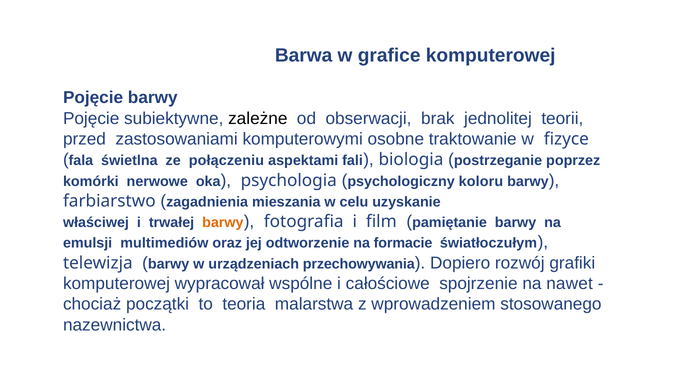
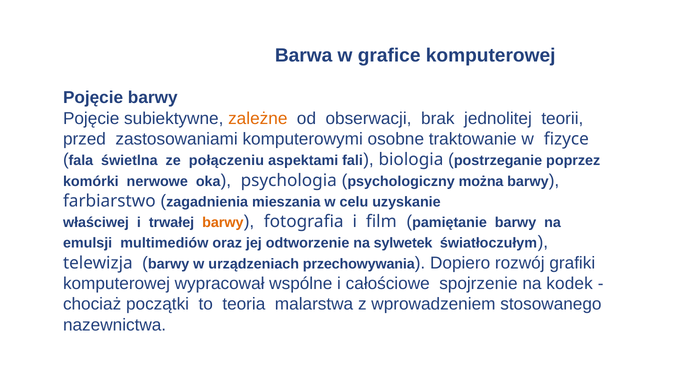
zależne colour: black -> orange
koloru: koloru -> można
formacie: formacie -> sylwetek
nawet: nawet -> kodek
